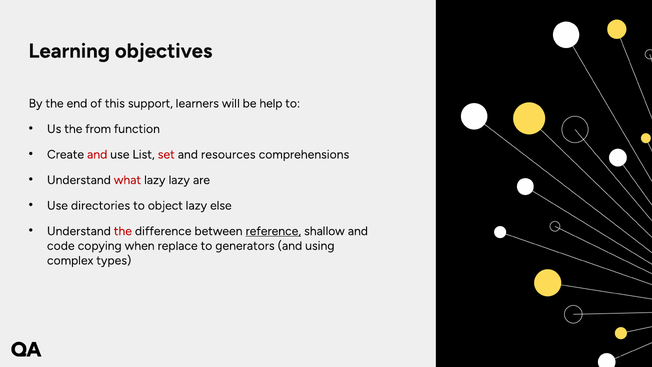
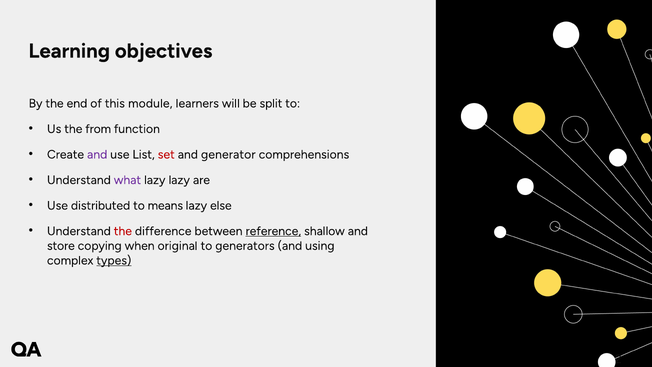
support: support -> module
help: help -> split
and at (97, 154) colour: red -> purple
resources: resources -> generator
what colour: red -> purple
directories: directories -> distributed
object: object -> means
code: code -> store
replace: replace -> original
types underline: none -> present
